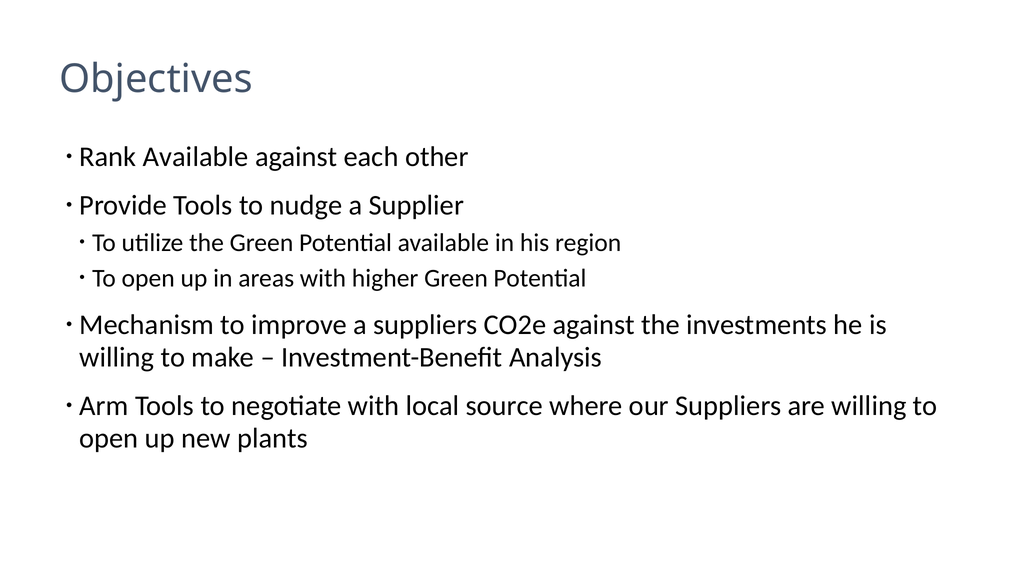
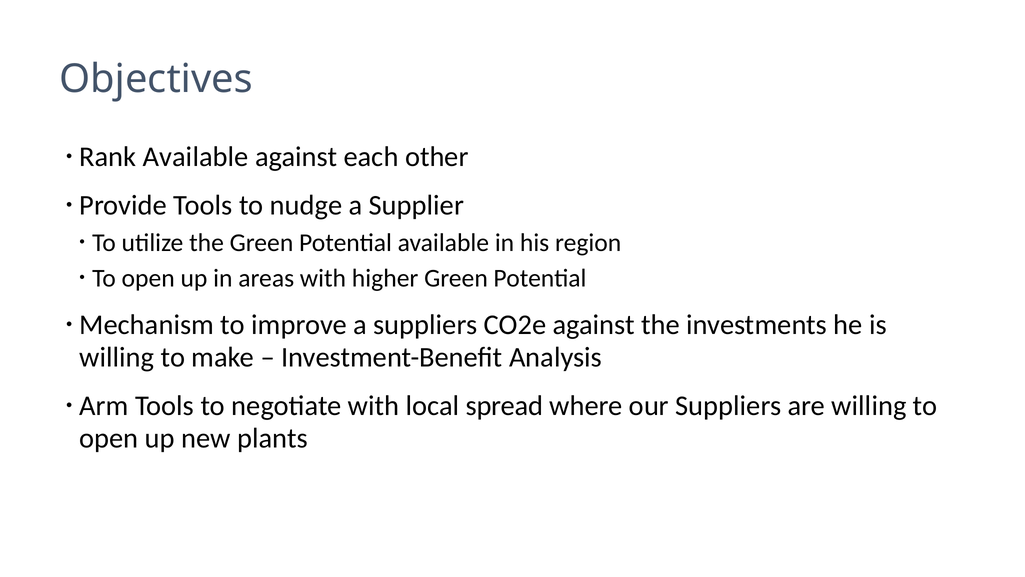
source: source -> spread
